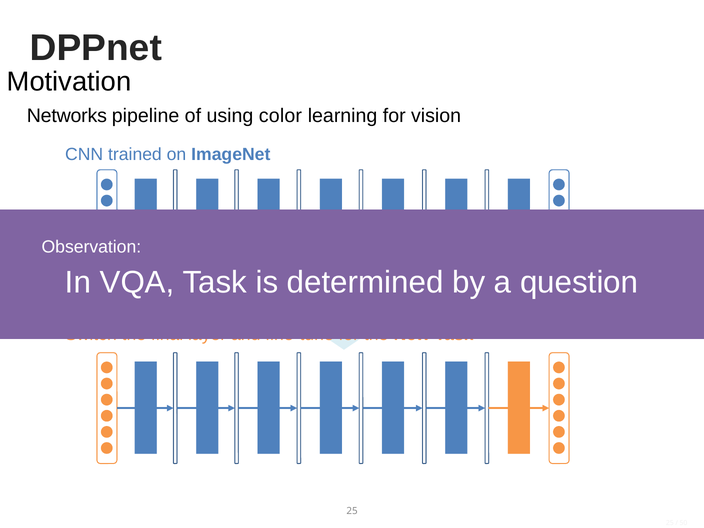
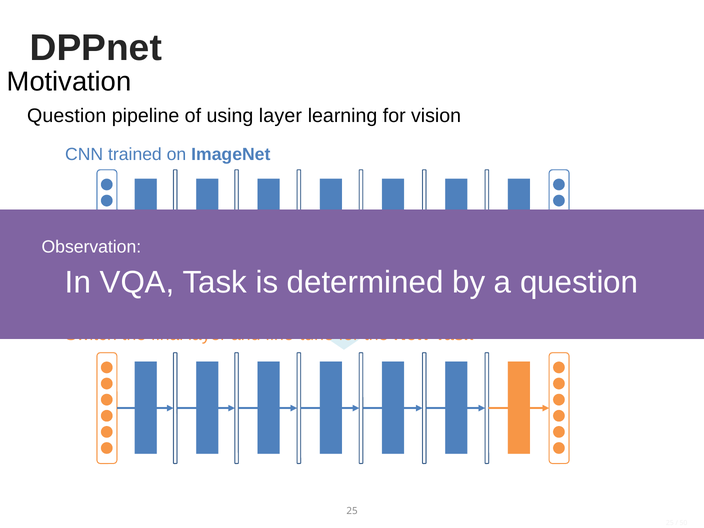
Networks at (67, 116): Networks -> Question
using color: color -> layer
